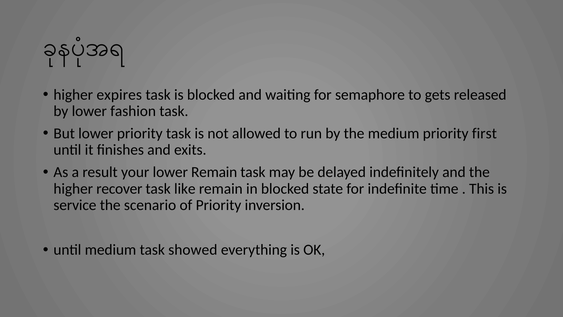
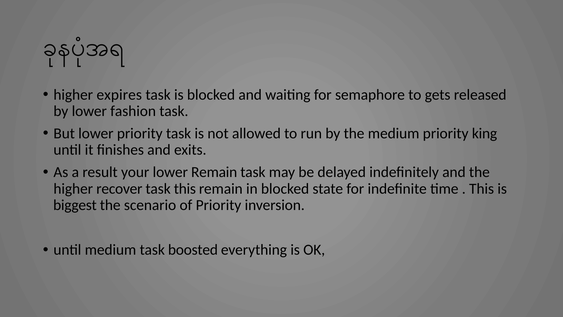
first: first -> king
task like: like -> this
service: service -> biggest
showed: showed -> boosted
